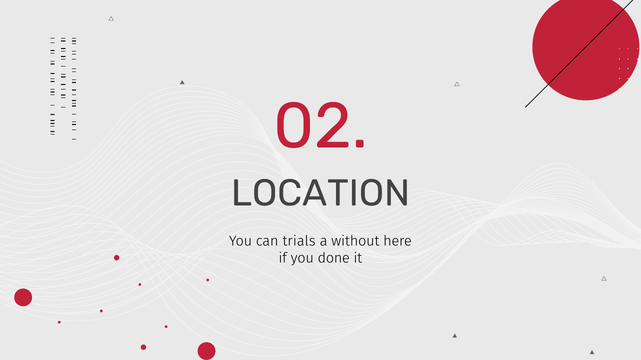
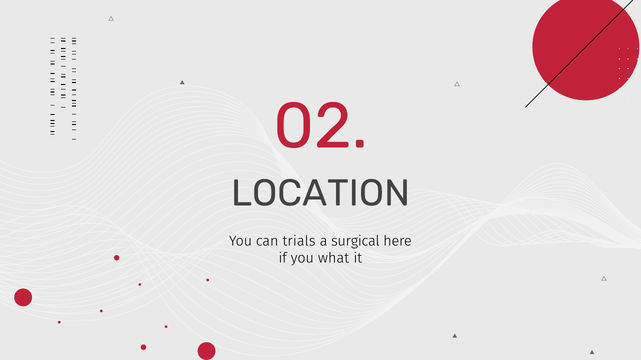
without: without -> surgical
done: done -> what
